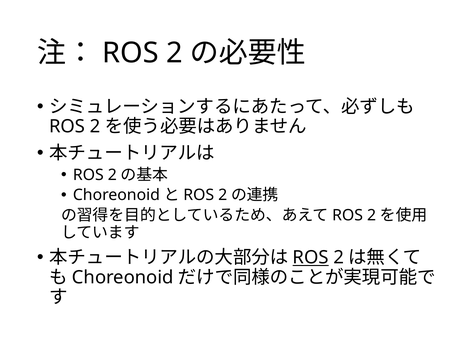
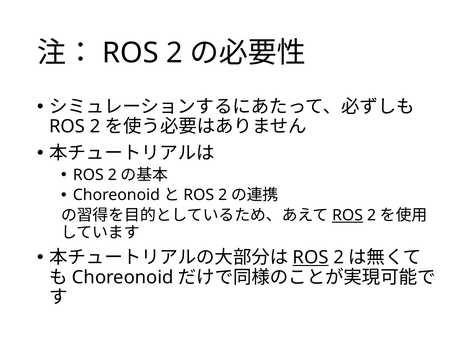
ROS at (348, 216) underline: none -> present
